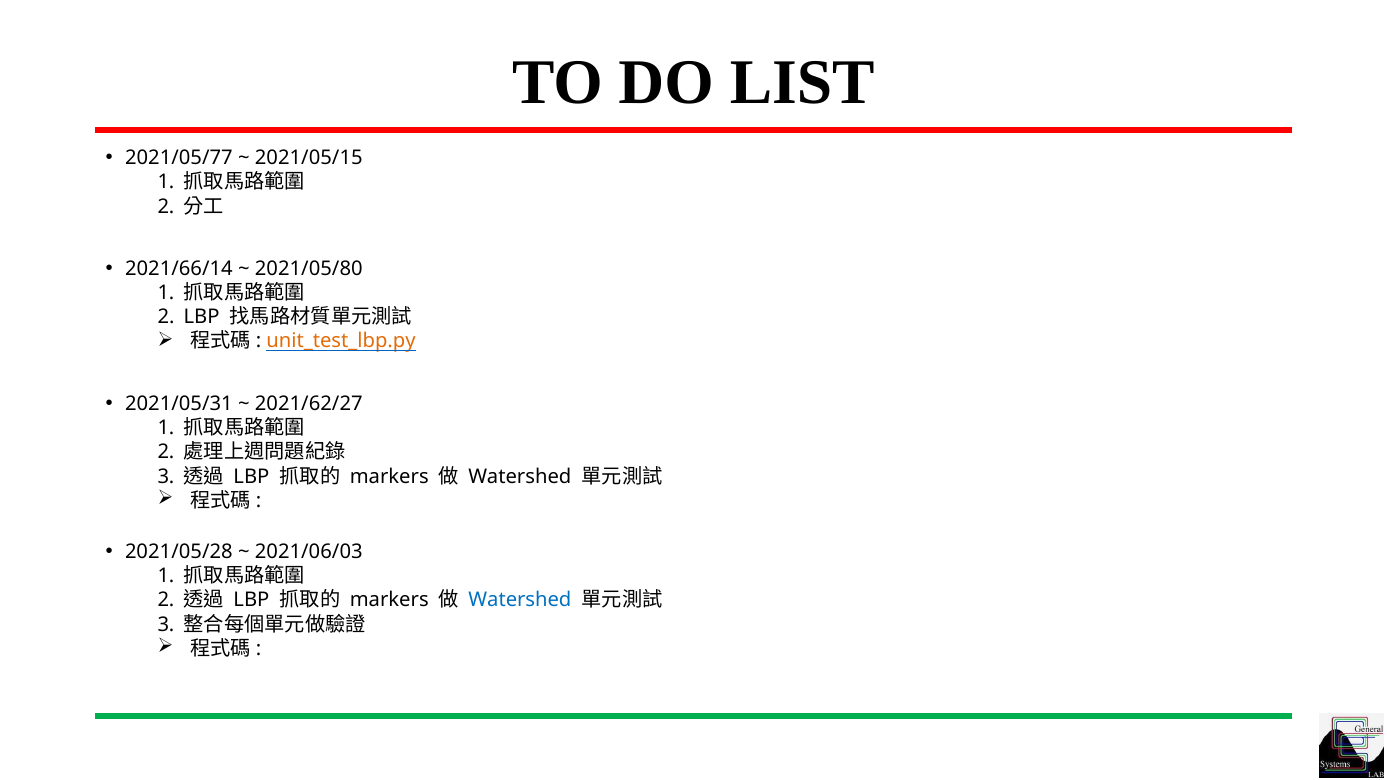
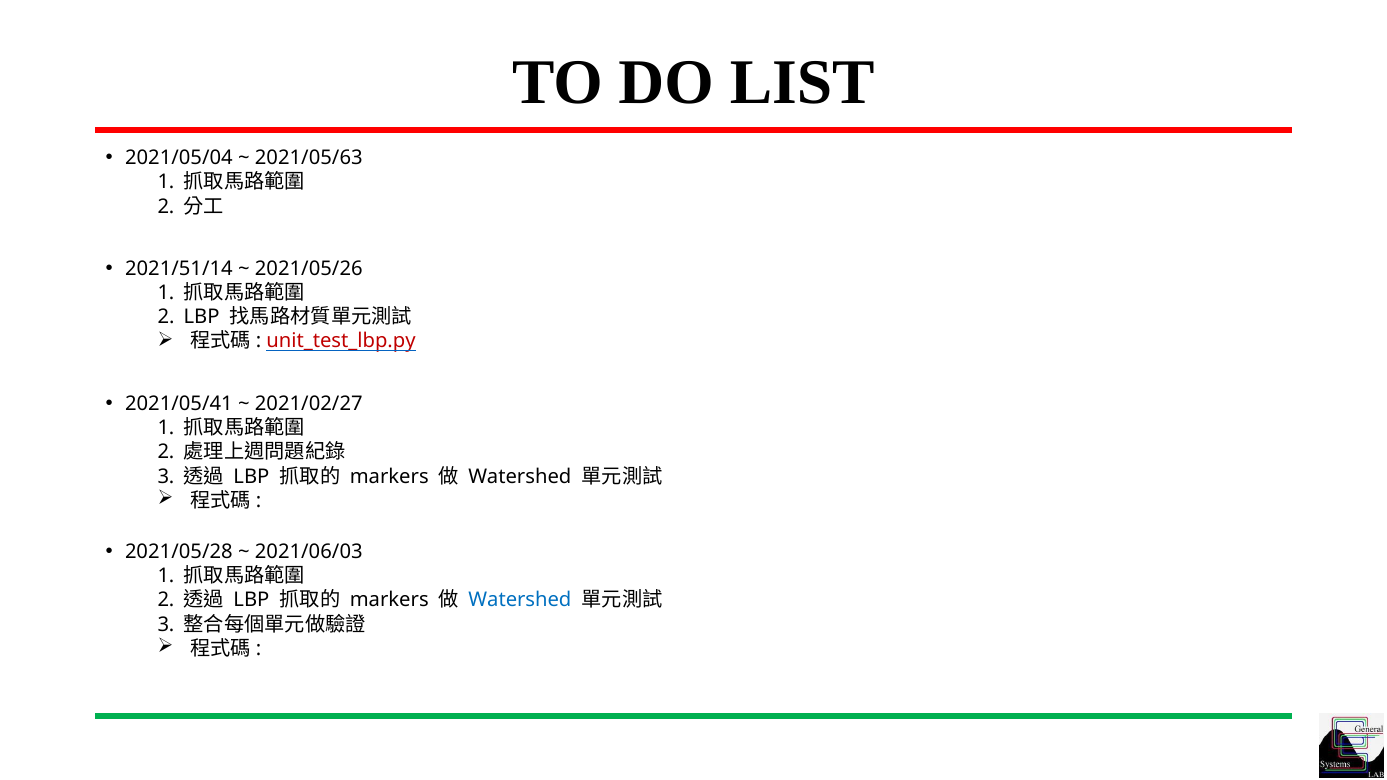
2021/05/77: 2021/05/77 -> 2021/05/04
2021/05/15: 2021/05/15 -> 2021/05/63
2021/66/14: 2021/66/14 -> 2021/51/14
2021/05/80: 2021/05/80 -> 2021/05/26
unit_test_lbp.py colour: orange -> red
2021/05/31: 2021/05/31 -> 2021/05/41
2021/62/27: 2021/62/27 -> 2021/02/27
